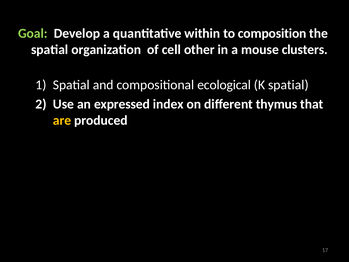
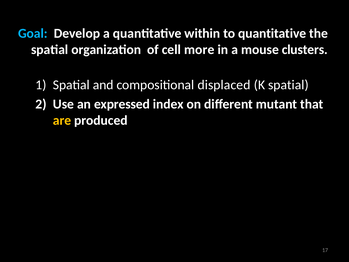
Goal colour: light green -> light blue
to composition: composition -> quantitative
other: other -> more
ecological: ecological -> displaced
thymus: thymus -> mutant
